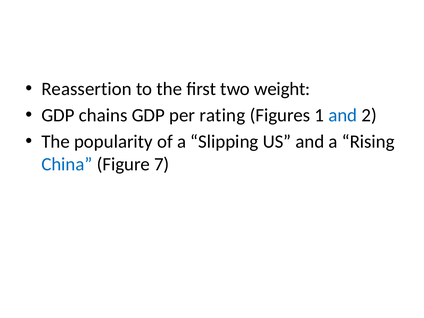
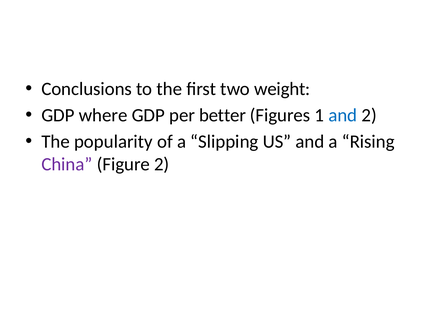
Reassertion: Reassertion -> Conclusions
chains: chains -> where
rating: rating -> better
China colour: blue -> purple
Figure 7: 7 -> 2
